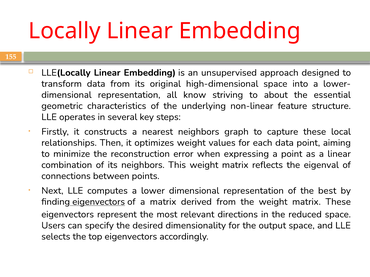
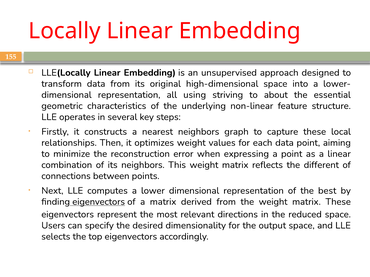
know: know -> using
eigenval: eigenval -> different
